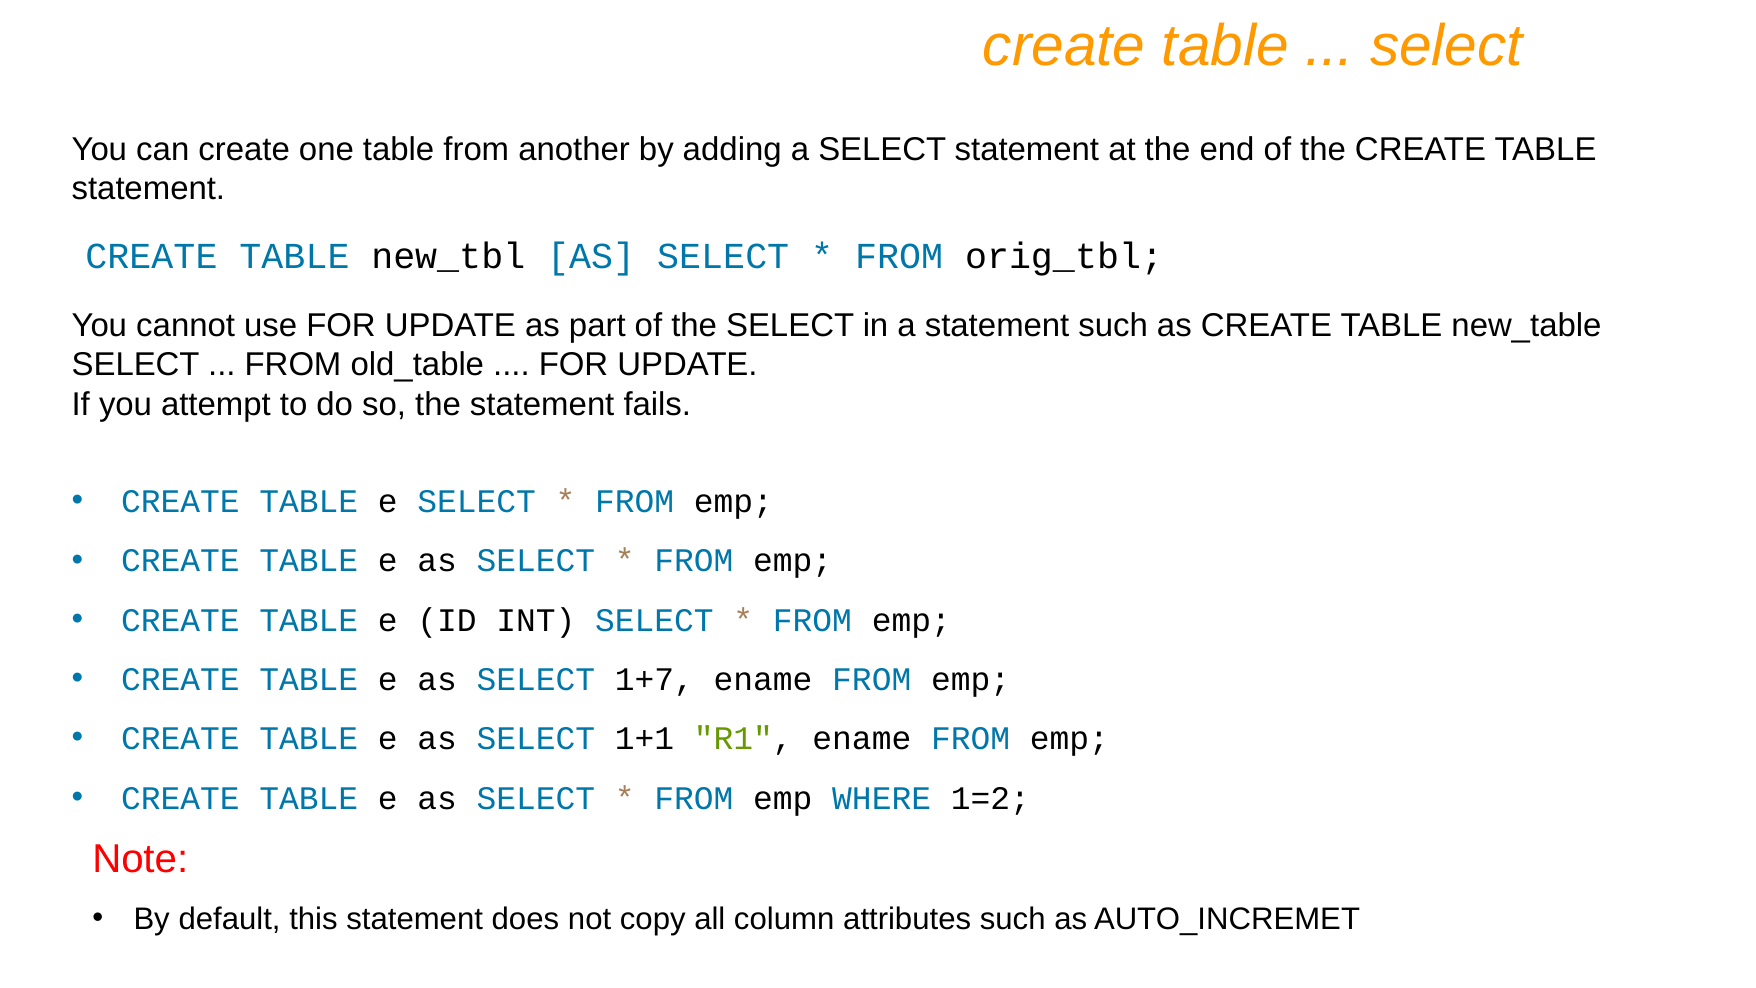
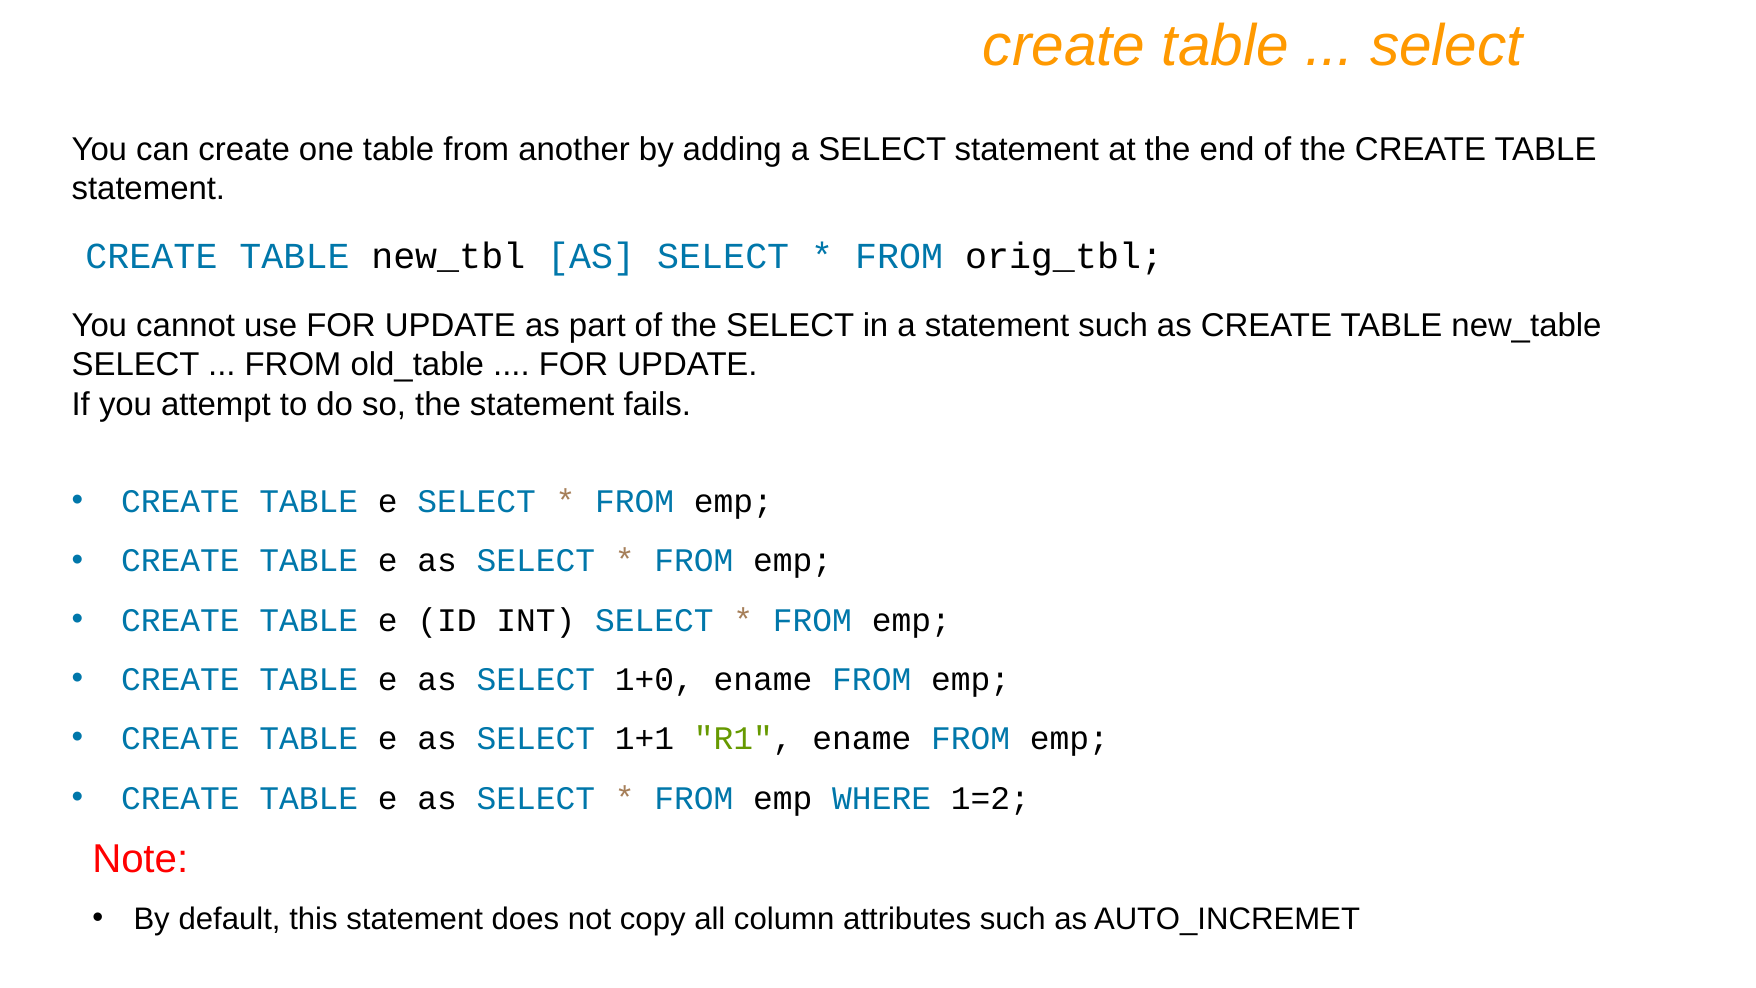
1+7: 1+7 -> 1+0
